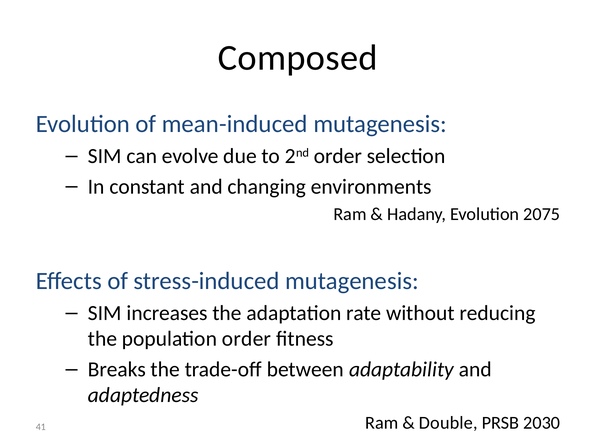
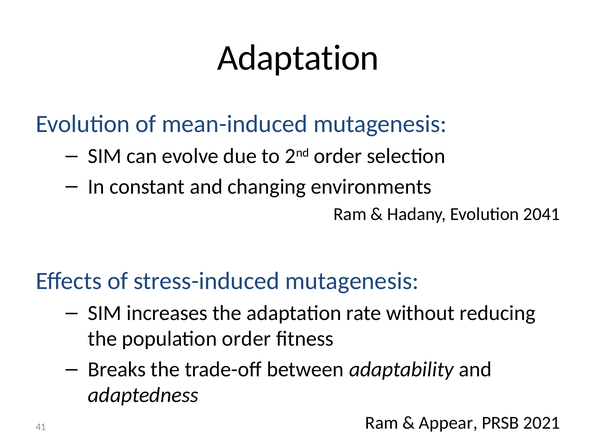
Composed at (298, 58): Composed -> Adaptation
2075: 2075 -> 2041
Double: Double -> Appear
2030: 2030 -> 2021
